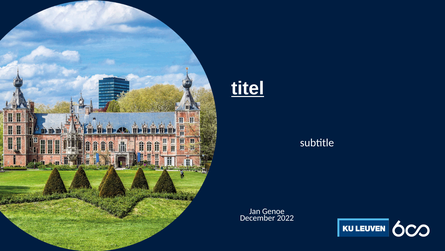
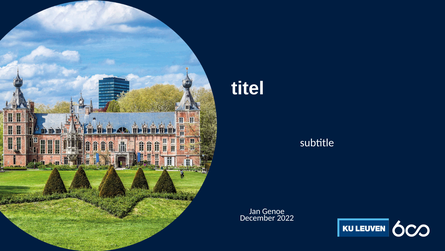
titel underline: present -> none
